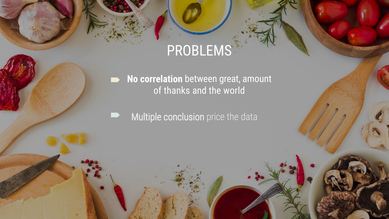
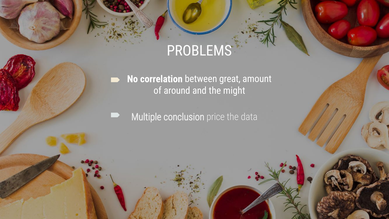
thanks: thanks -> around
world: world -> might
